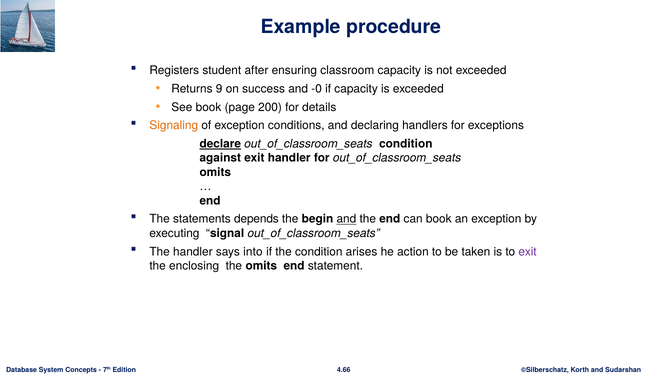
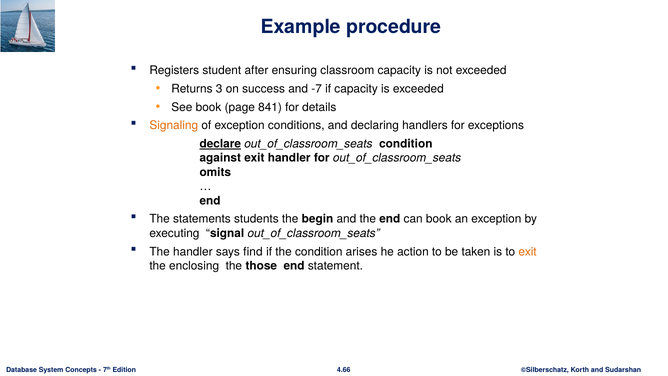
9: 9 -> 3
-0: -0 -> -7
200: 200 -> 841
depends: depends -> students
and at (346, 219) underline: present -> none
into: into -> find
exit at (528, 251) colour: purple -> orange
the omits: omits -> those
